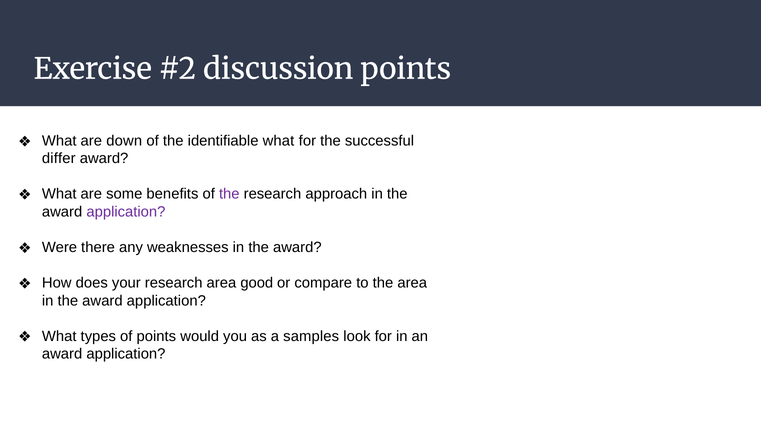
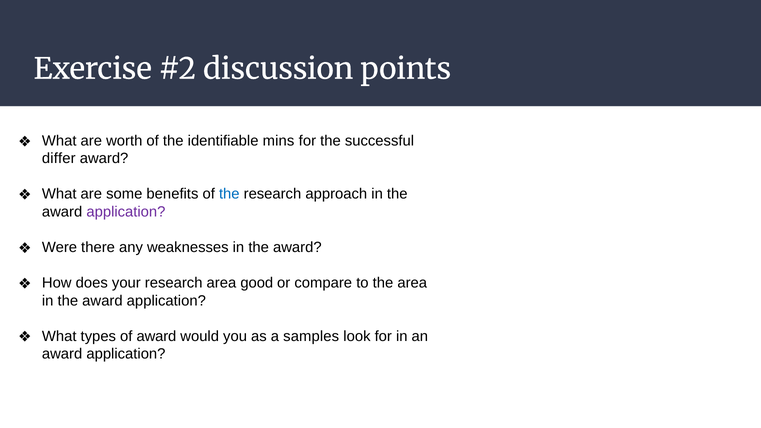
down: down -> worth
identifiable what: what -> mins
the at (229, 194) colour: purple -> blue
of points: points -> award
